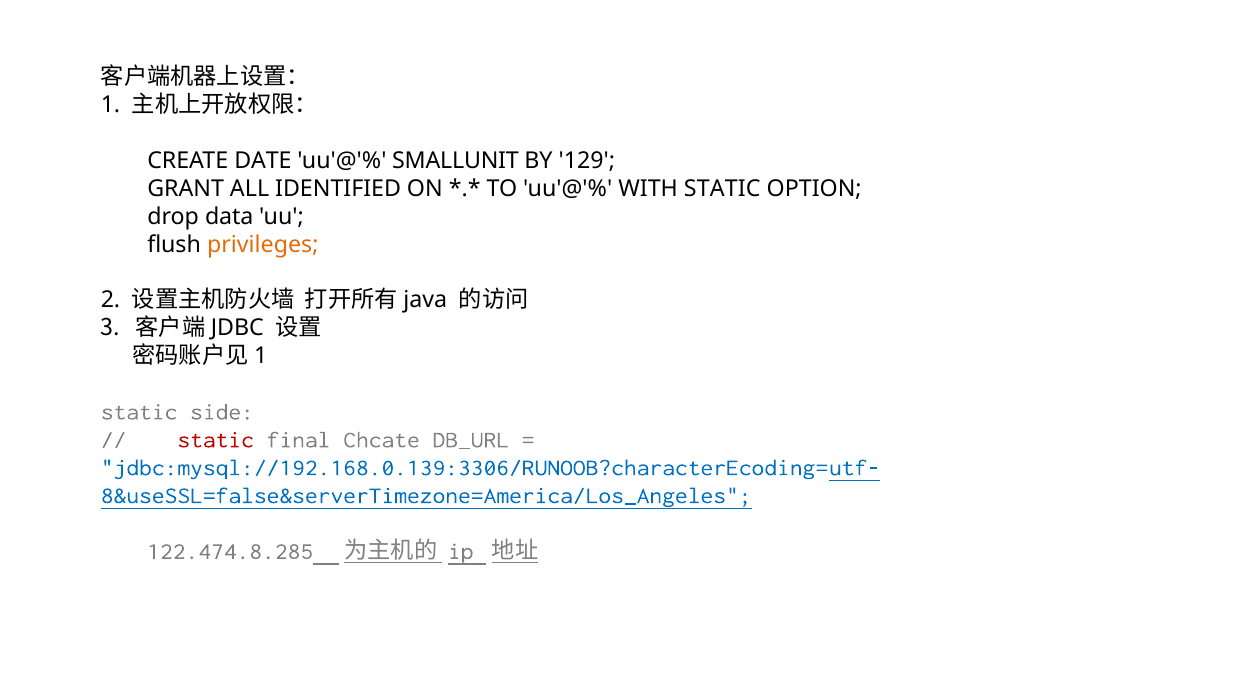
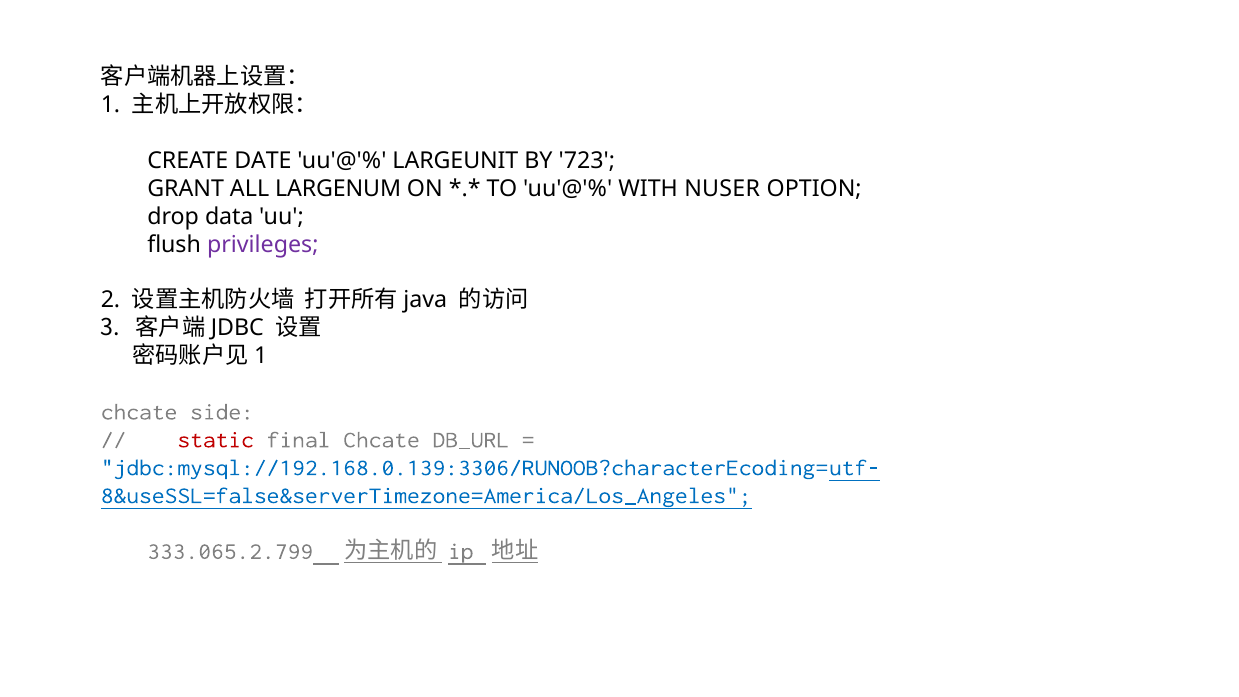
SMALLUNIT: SMALLUNIT -> LARGEUNIT
129: 129 -> 723
IDENTIFIED: IDENTIFIED -> LARGENUM
WITH STATIC: STATIC -> NUSER
privileges colour: orange -> purple
static at (139, 412): static -> chcate
122.474.8.285: 122.474.8.285 -> 333.065.2.799
